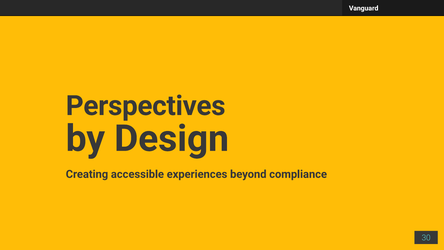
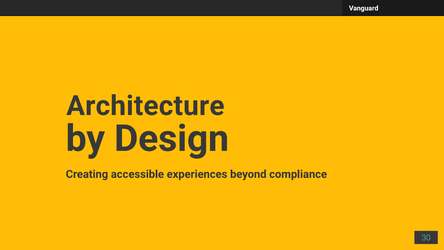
Perspectives: Perspectives -> Architecture
